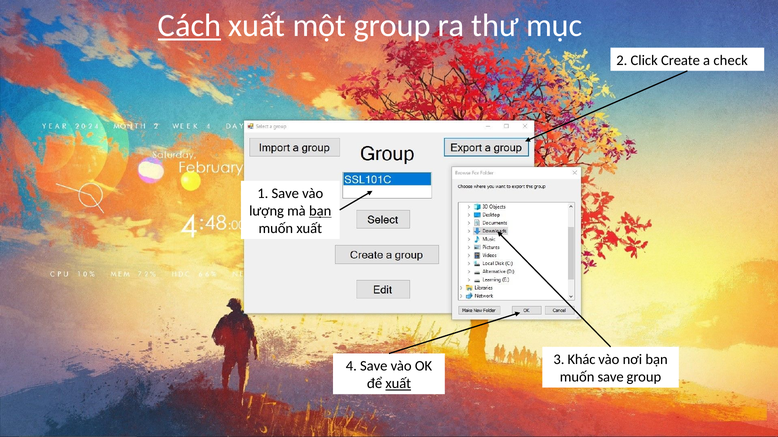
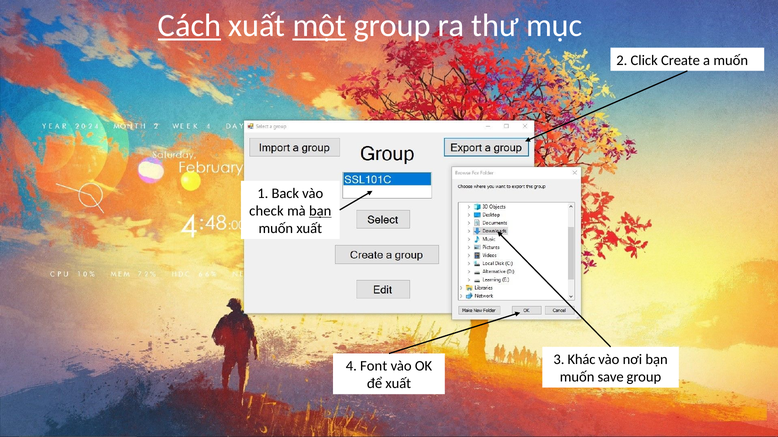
một underline: none -> present
a check: check -> muốn
1 Save: Save -> Back
lượng: lượng -> check
4 Save: Save -> Font
xuất at (398, 384) underline: present -> none
